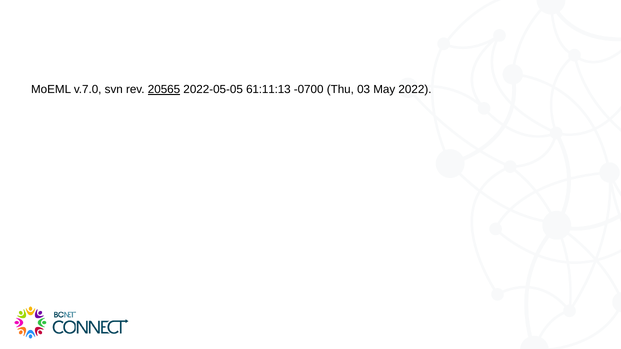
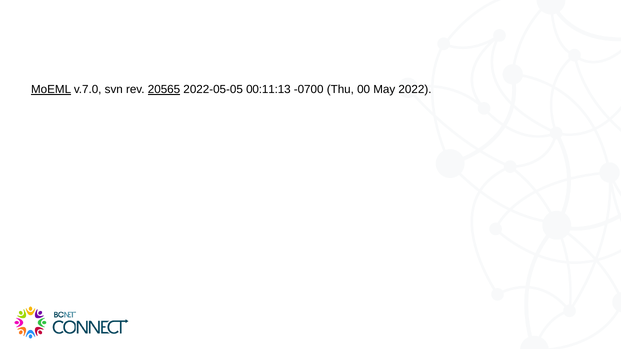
MoEML underline: none -> present
61:11:13: 61:11:13 -> 00:11:13
03: 03 -> 00
